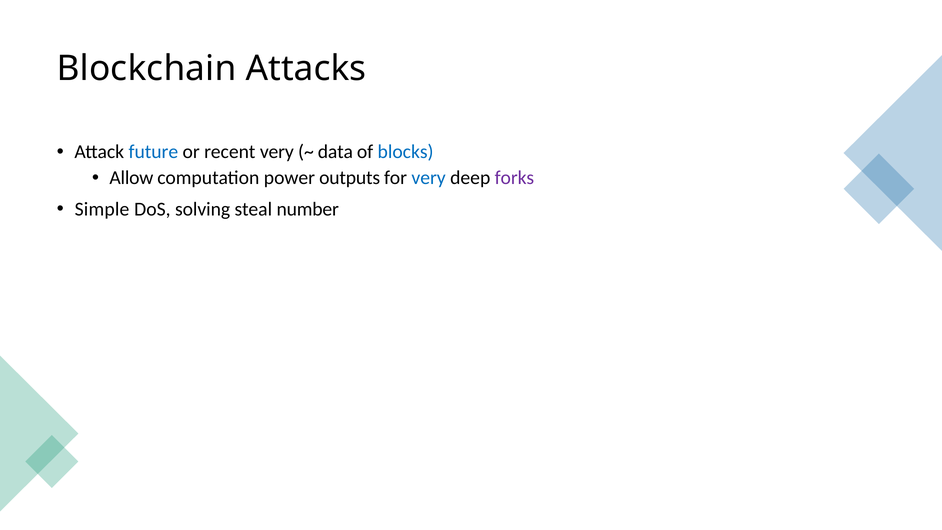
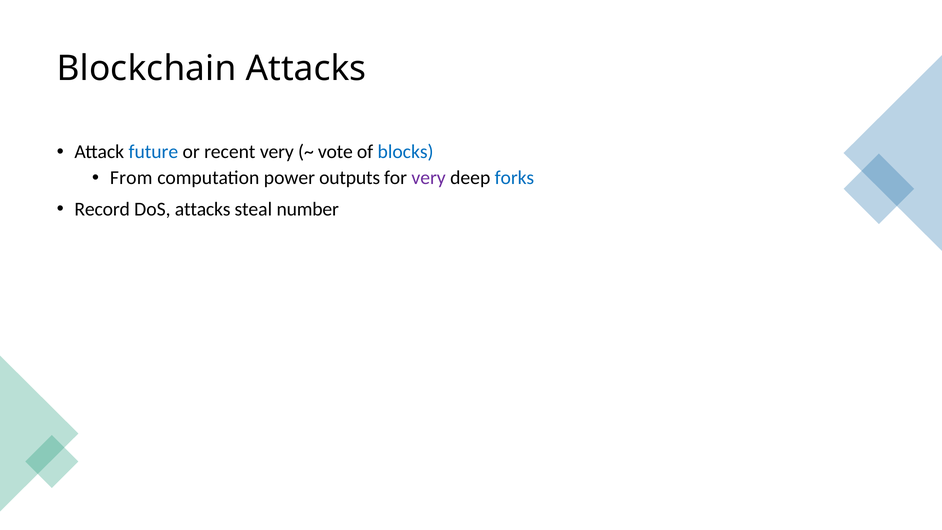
data: data -> vote
Allow: Allow -> From
very at (429, 178) colour: blue -> purple
forks colour: purple -> blue
Simple: Simple -> Record
DoS solving: solving -> attacks
